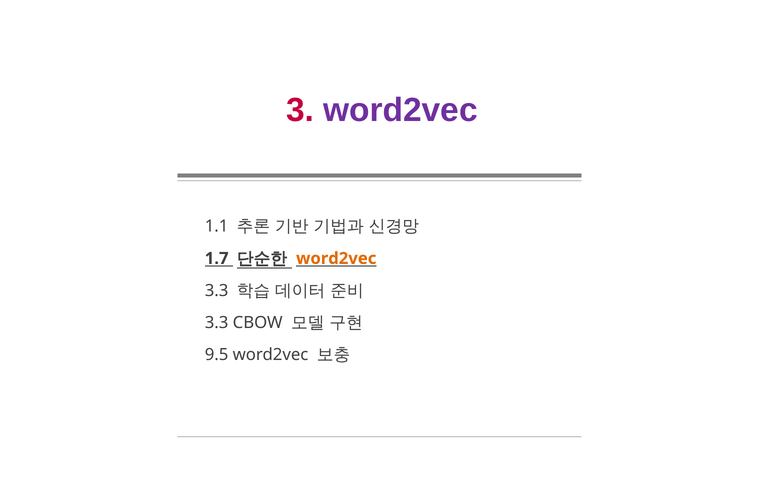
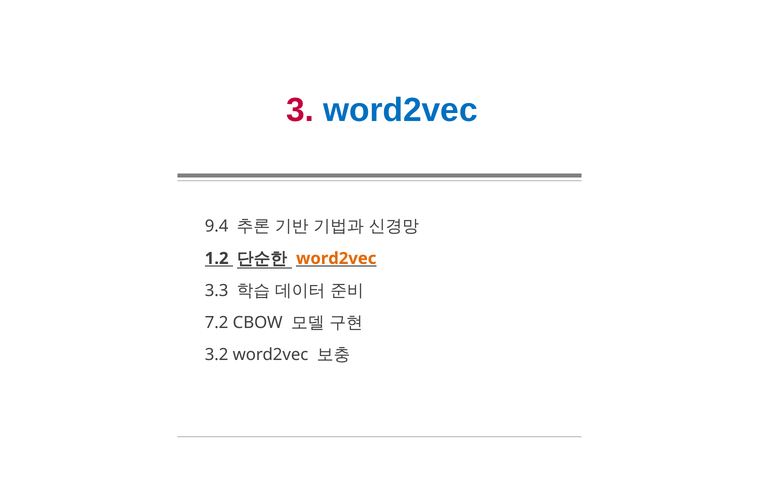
word2vec at (401, 110) colour: purple -> blue
1.1: 1.1 -> 9.4
1.7: 1.7 -> 1.2
3.3 at (217, 322): 3.3 -> 7.2
9.5: 9.5 -> 3.2
